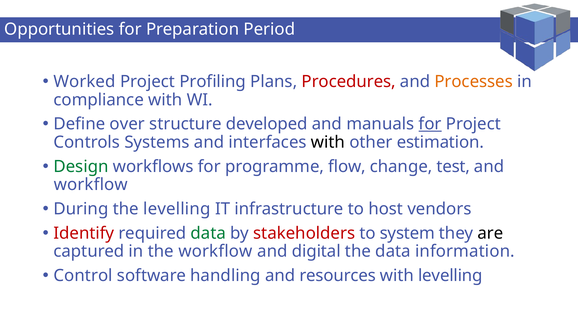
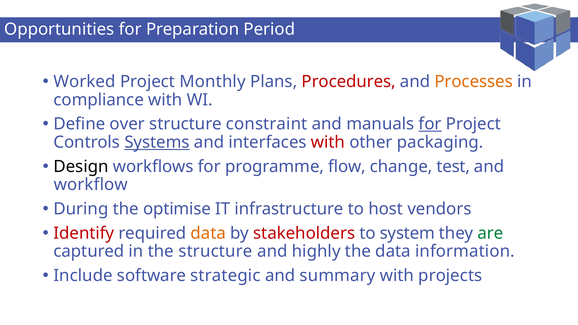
Profiling: Profiling -> Monthly
developed: developed -> constraint
Systems underline: none -> present
with at (328, 142) colour: black -> red
estimation: estimation -> packaging
Design colour: green -> black
the levelling: levelling -> optimise
data at (208, 233) colour: green -> orange
are colour: black -> green
the workflow: workflow -> structure
digital: digital -> highly
Control: Control -> Include
handling: handling -> strategic
resources: resources -> summary
with levelling: levelling -> projects
